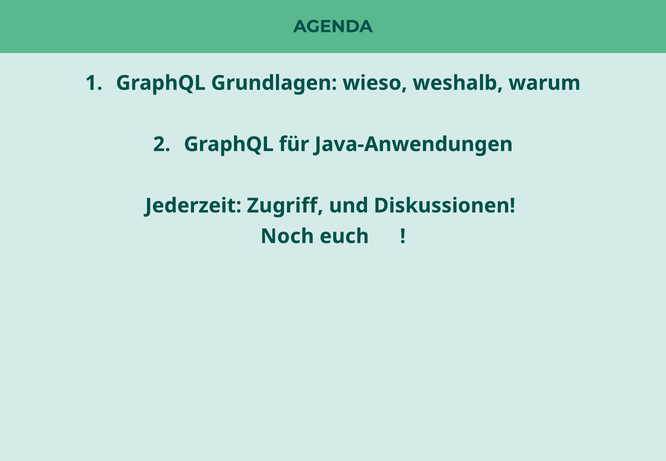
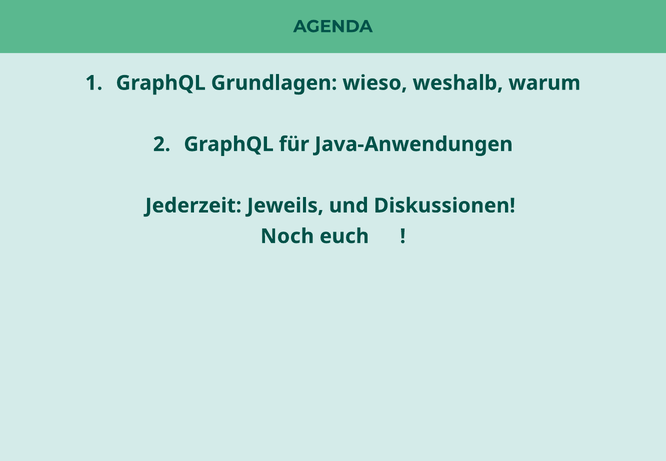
Zugriff: Zugriff -> Jeweils
